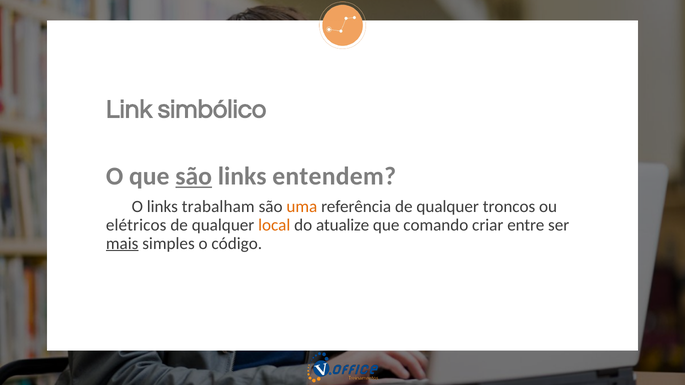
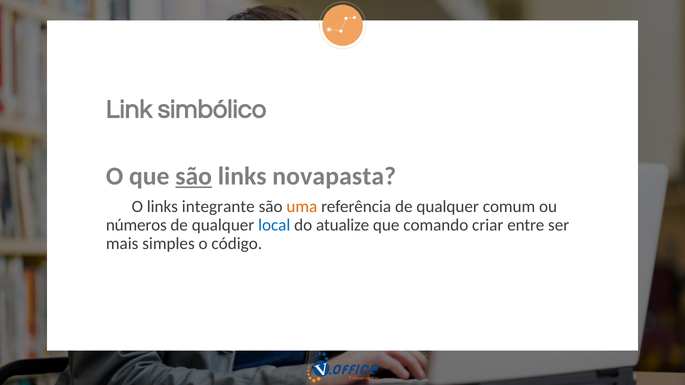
entendem: entendem -> novapasta
trabalham: trabalham -> integrante
troncos: troncos -> comum
elétricos: elétricos -> números
local colour: orange -> blue
mais underline: present -> none
